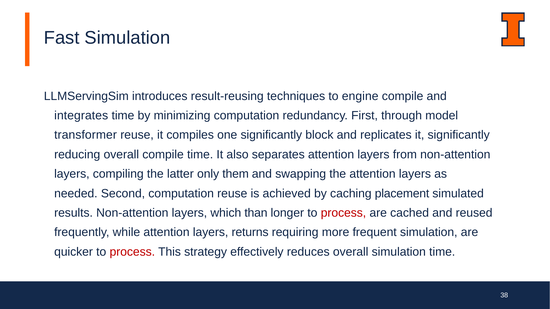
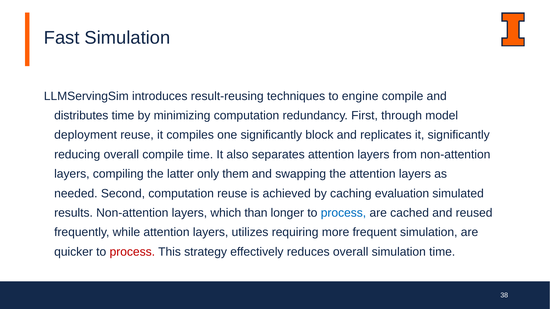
integrates: integrates -> distributes
transformer: transformer -> deployment
placement: placement -> evaluation
process at (343, 213) colour: red -> blue
returns: returns -> utilizes
